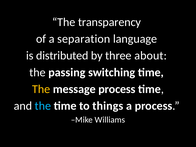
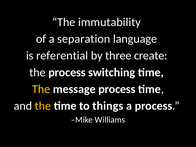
transparency: transparency -> immutability
distributed: distributed -> referential
about: about -> create
the passing: passing -> process
the at (43, 106) colour: light blue -> yellow
